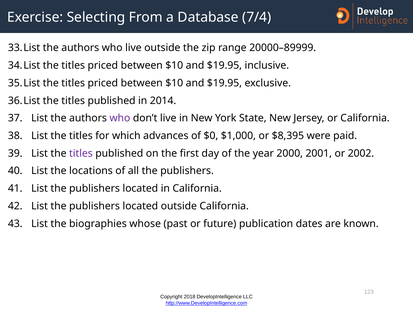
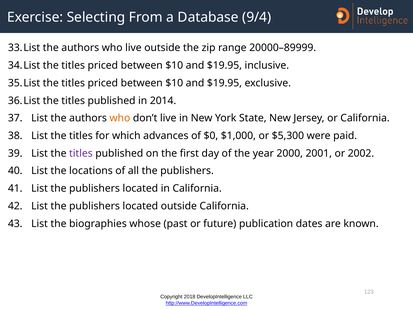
7/4: 7/4 -> 9/4
who at (120, 118) colour: purple -> orange
$8,395: $8,395 -> $5,300
